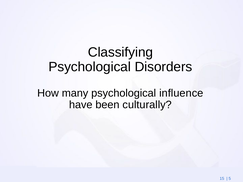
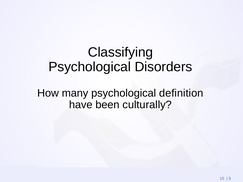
influence: influence -> definition
